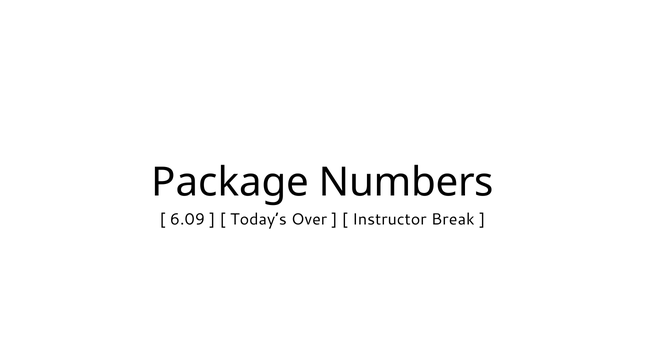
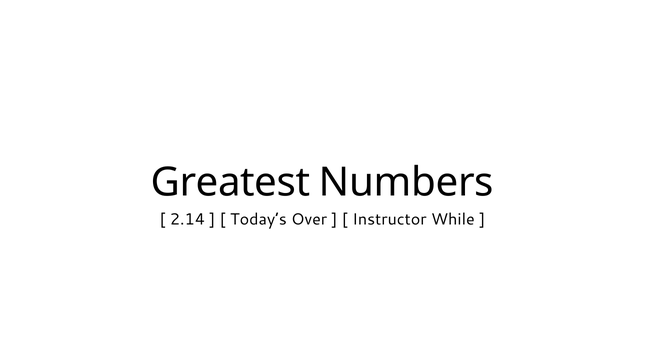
Package: Package -> Greatest
6.09: 6.09 -> 2.14
Break: Break -> While
